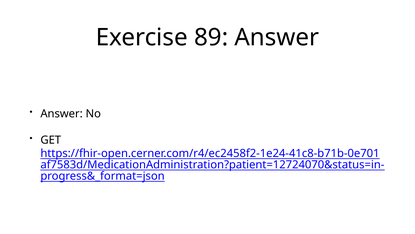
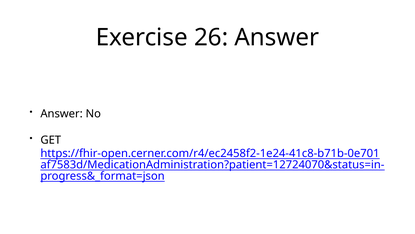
89: 89 -> 26
